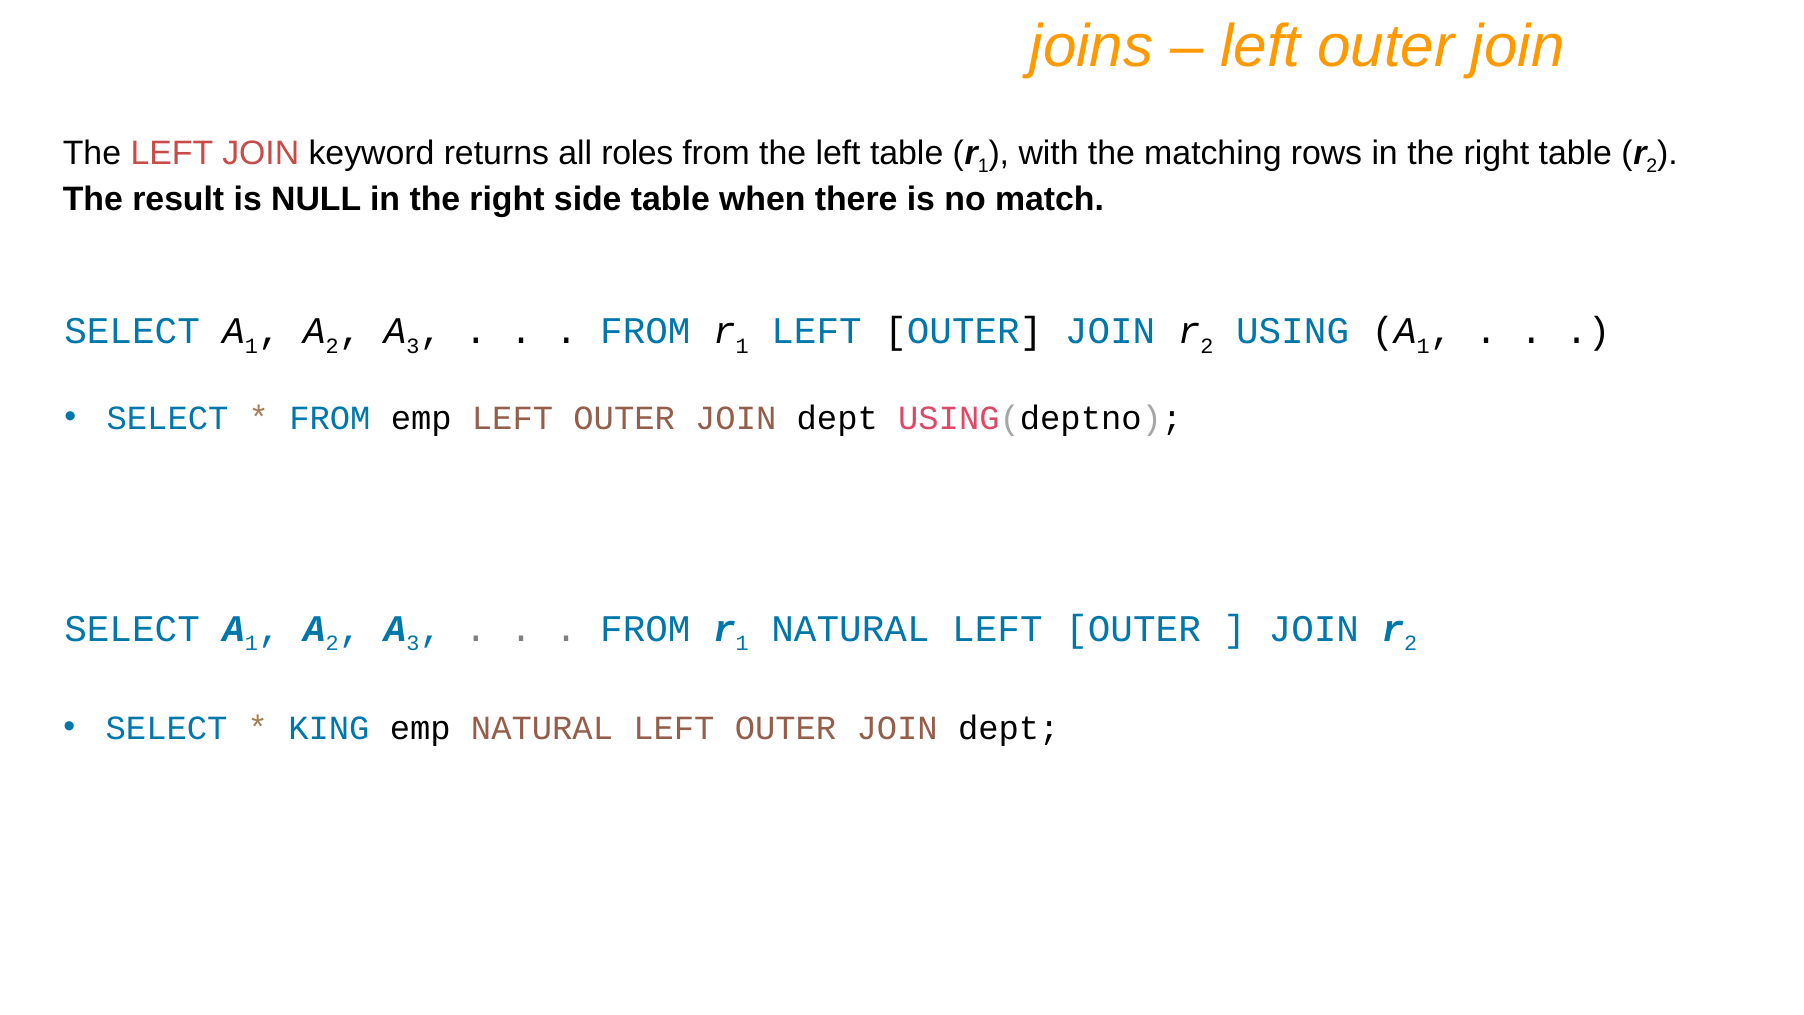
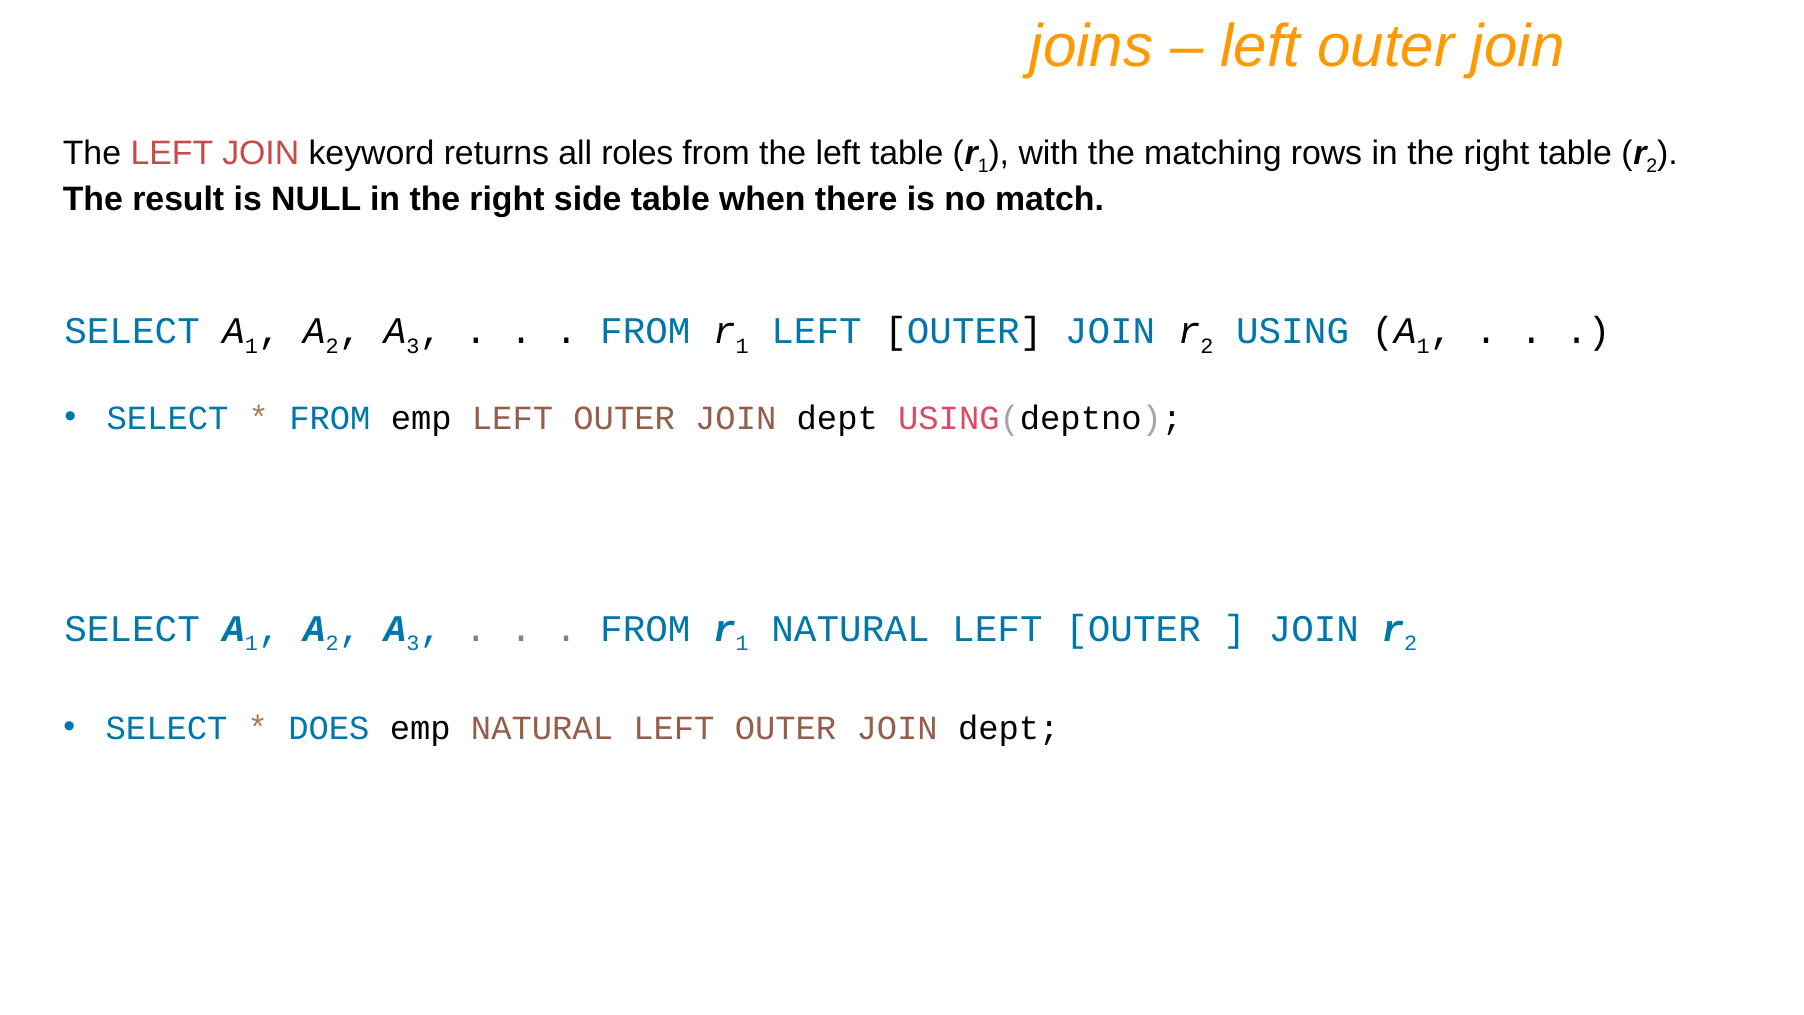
KING: KING -> DOES
